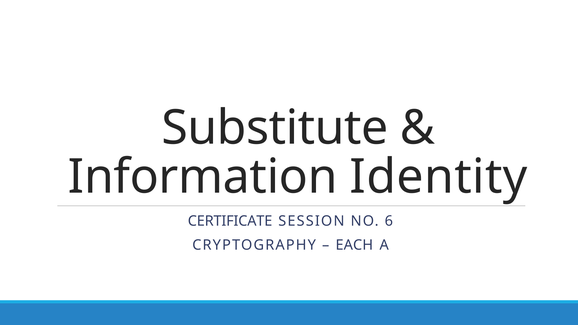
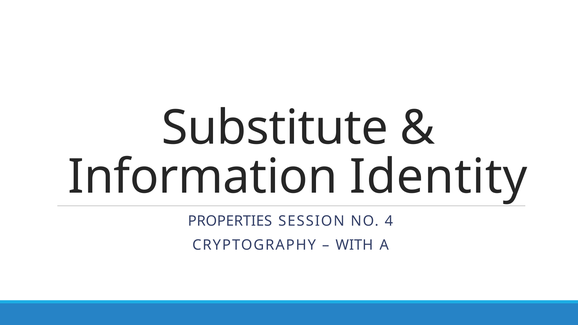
CERTIFICATE: CERTIFICATE -> PROPERTIES
6: 6 -> 4
EACH: EACH -> WITH
